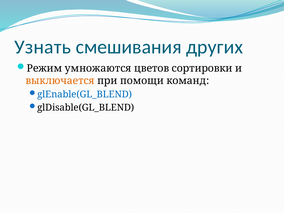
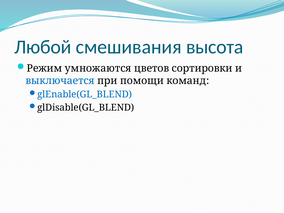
Узнать: Узнать -> Любой
других: других -> высота
выключается colour: orange -> blue
